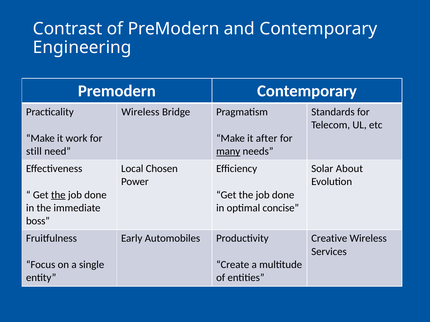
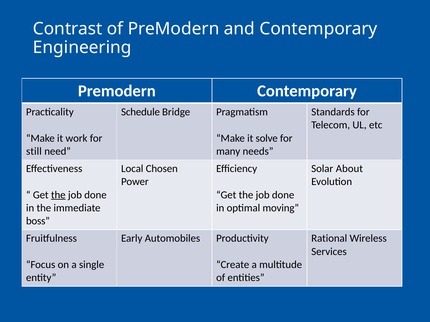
Wireless at (140, 112): Wireless -> Schedule
after: after -> solve
many underline: present -> none
concise: concise -> moving
Creative: Creative -> Rational
